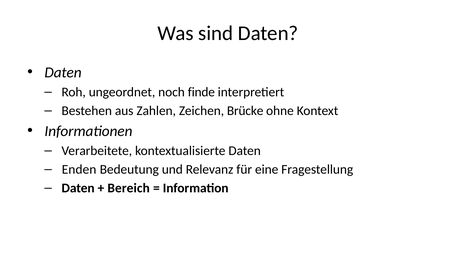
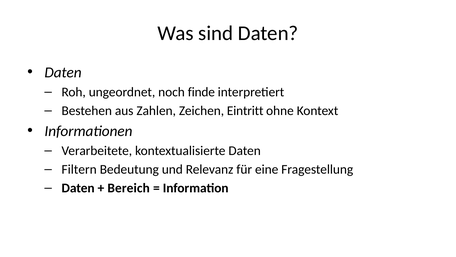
Brücke: Brücke -> Eintritt
Enden: Enden -> Filtern
